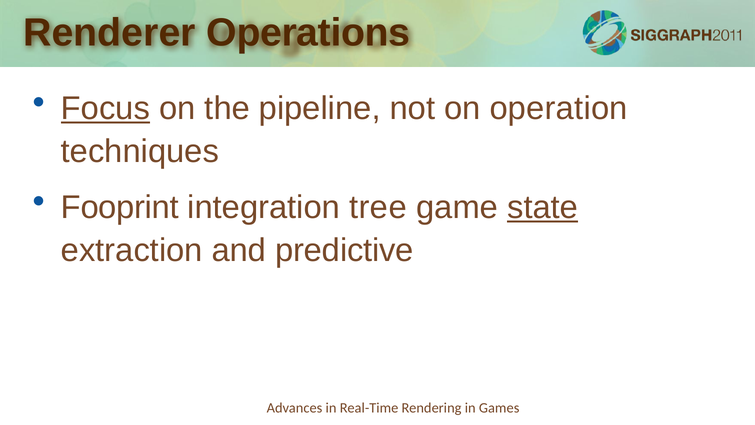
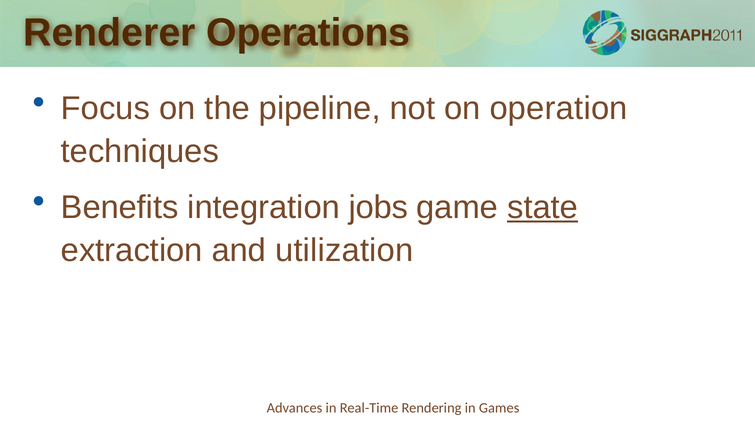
Focus underline: present -> none
Fooprint: Fooprint -> Benefits
tree: tree -> jobs
predictive: predictive -> utilization
